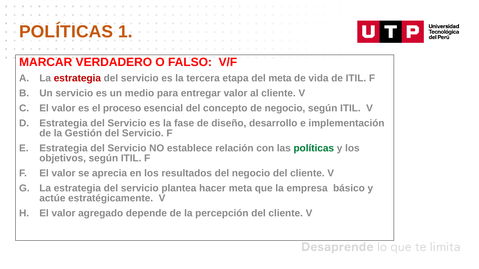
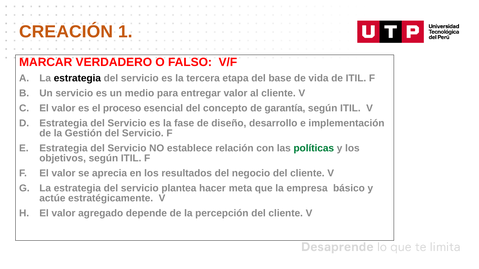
POLÍTICAS at (66, 32): POLÍTICAS -> CREACIÓN
estrategia at (77, 78) colour: red -> black
del meta: meta -> base
de negocio: negocio -> garantía
